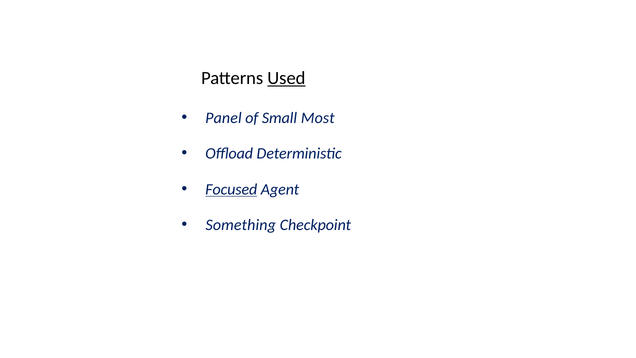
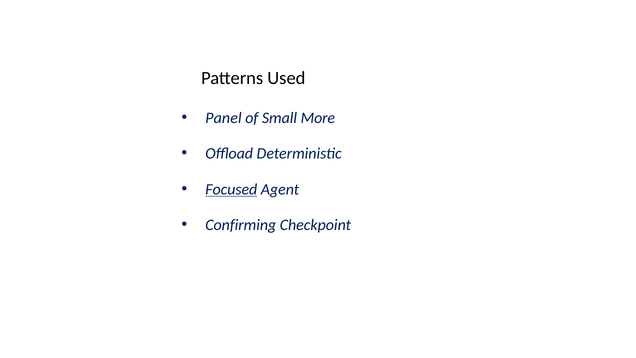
Used underline: present -> none
Most: Most -> More
Something: Something -> Confirming
